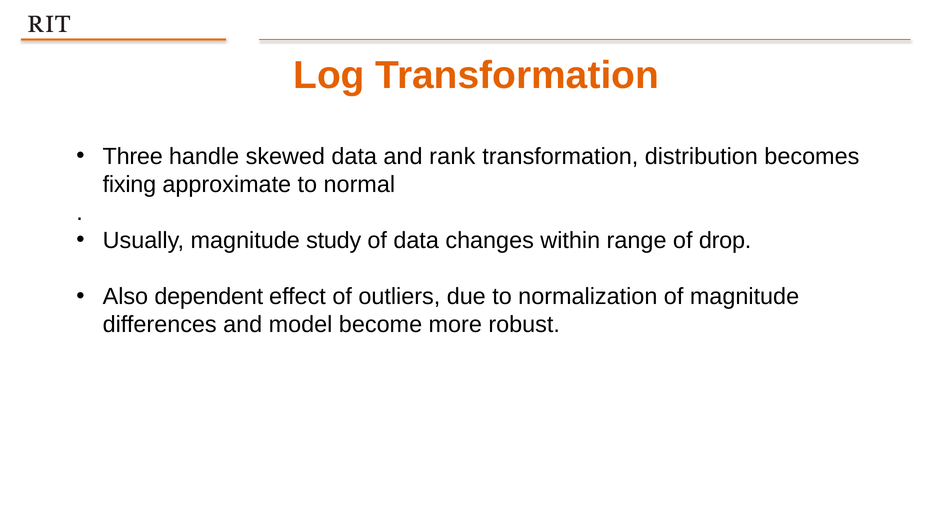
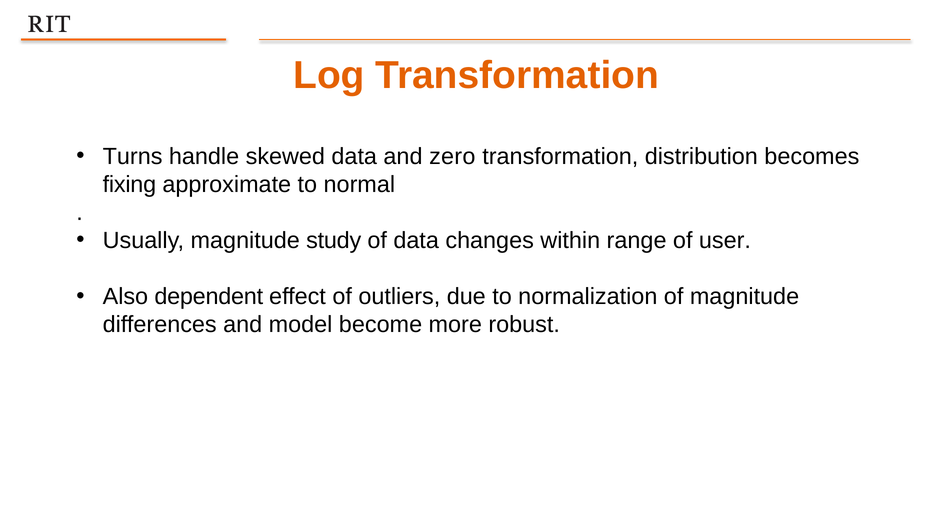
Three: Three -> Turns
rank: rank -> zero
drop: drop -> user
